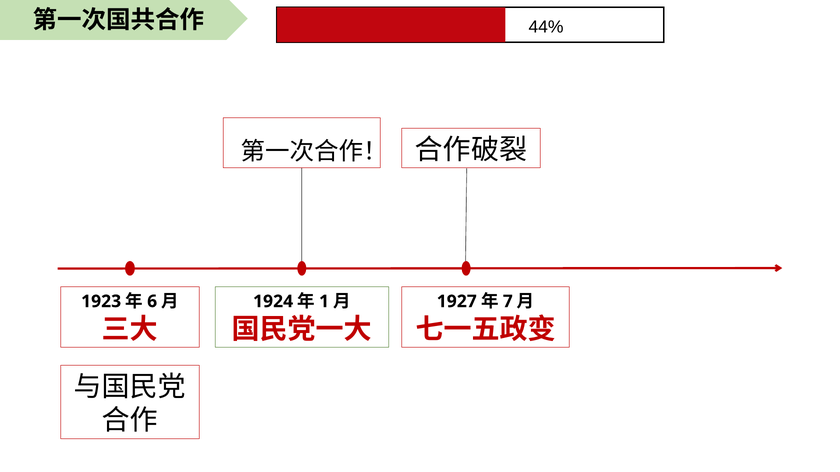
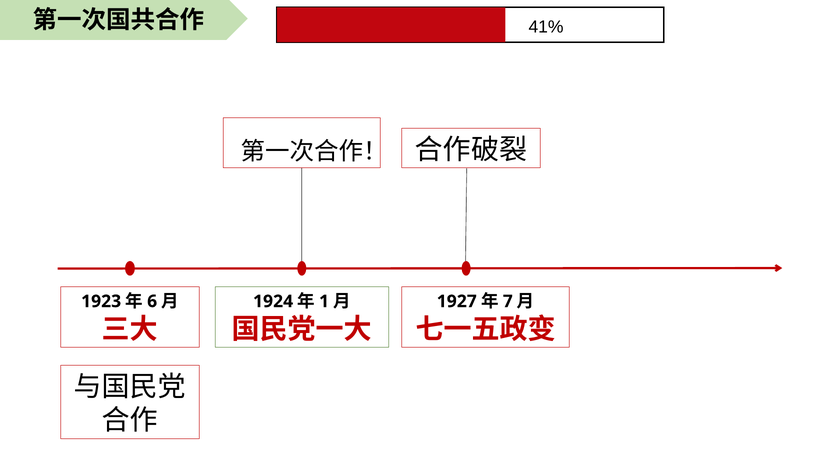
44%: 44% -> 41%
